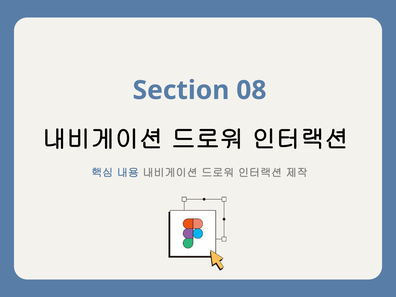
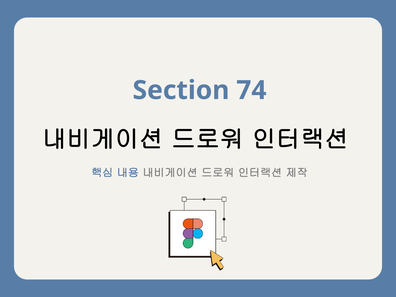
08: 08 -> 74
